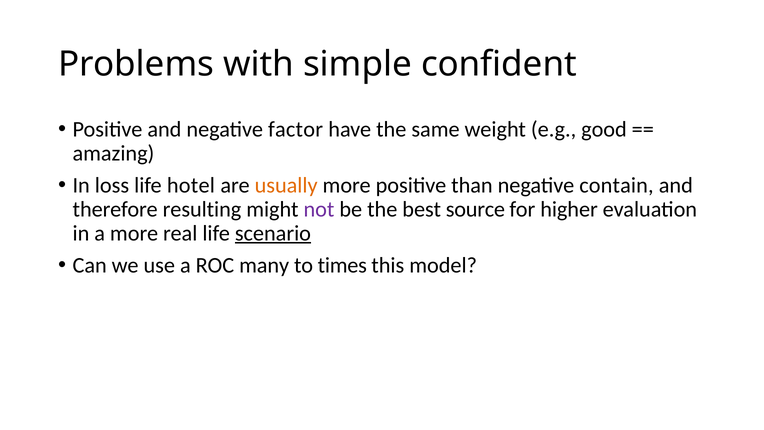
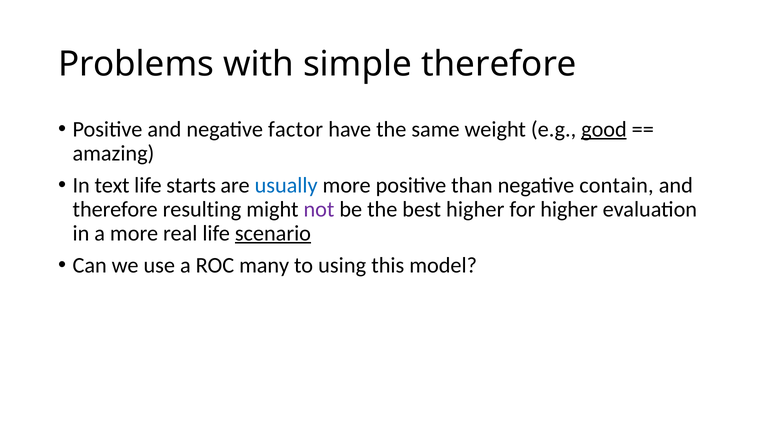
simple confident: confident -> therefore
good underline: none -> present
loss: loss -> text
hotel: hotel -> starts
usually colour: orange -> blue
best source: source -> higher
times: times -> using
